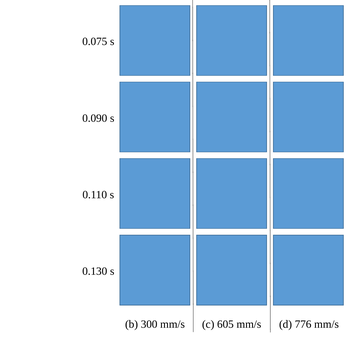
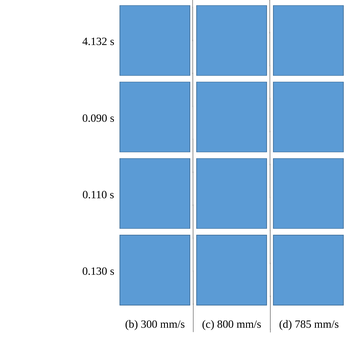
0.075: 0.075 -> 4.132
605: 605 -> 800
776: 776 -> 785
